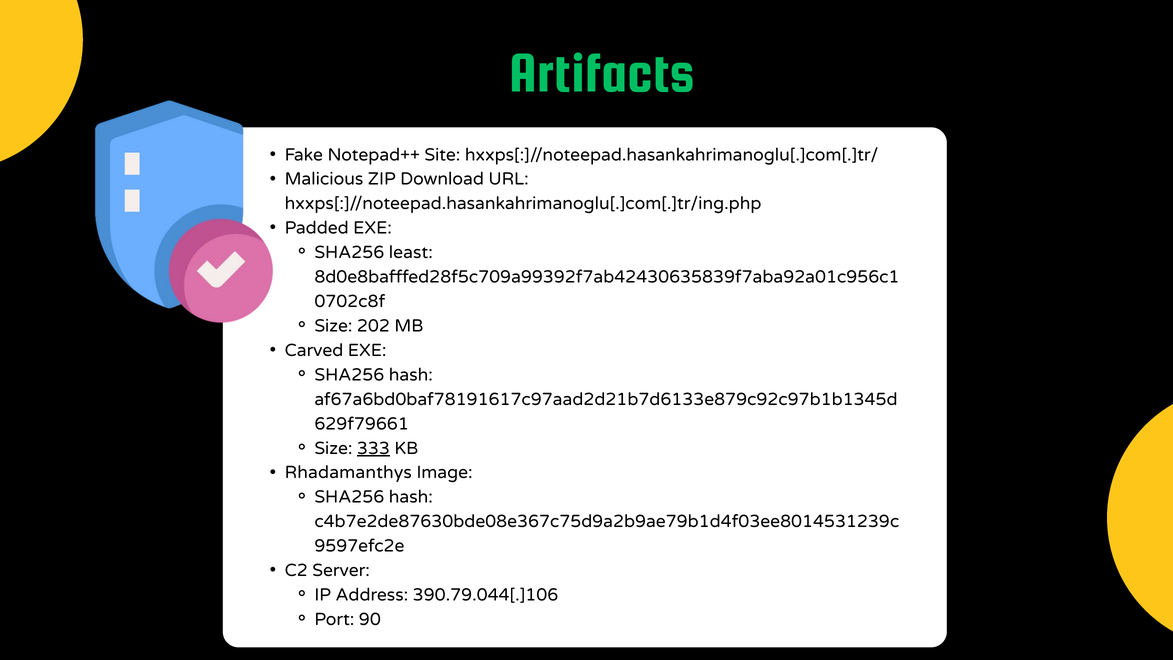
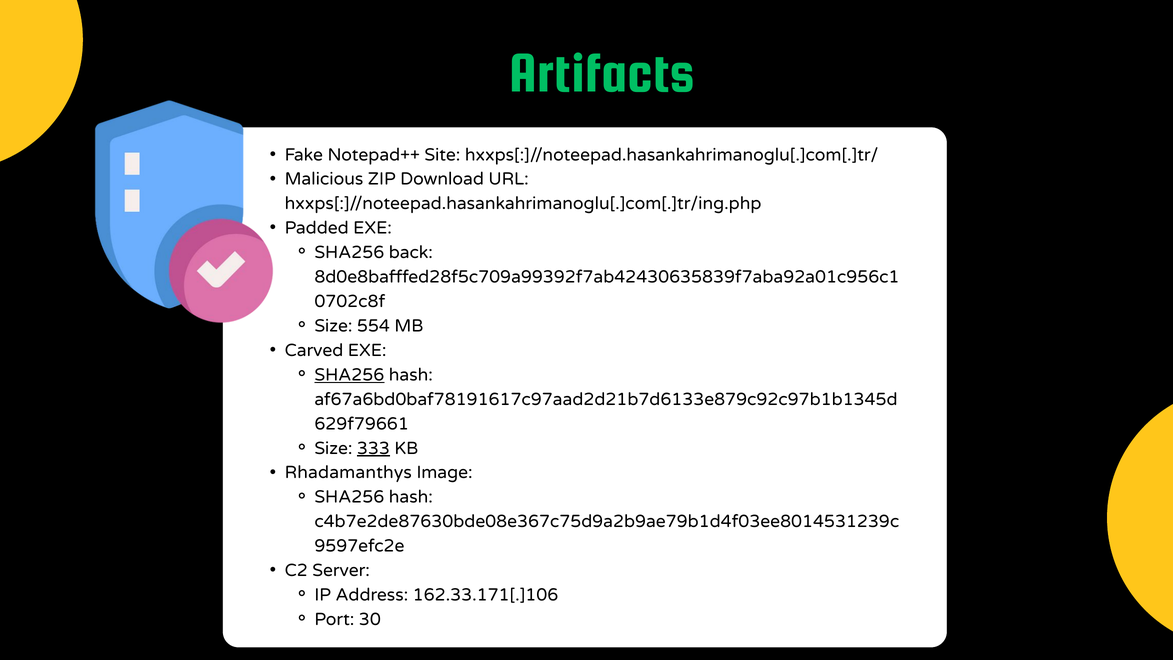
least: least -> back
202: 202 -> 554
SHA256 at (349, 375) underline: none -> present
390.79.044[.]106: 390.79.044[.]106 -> 162.33.171[.]106
90: 90 -> 30
